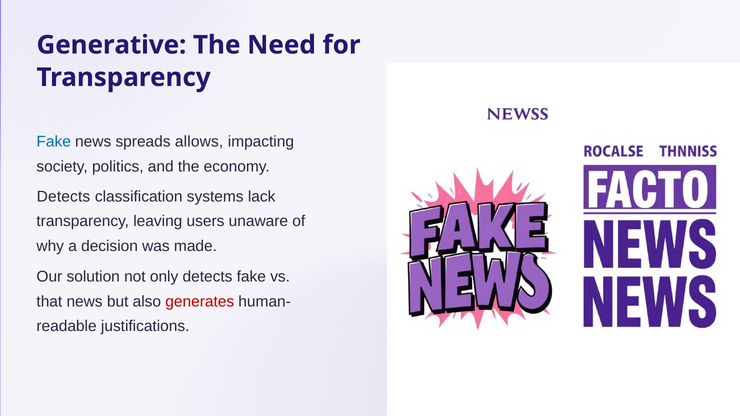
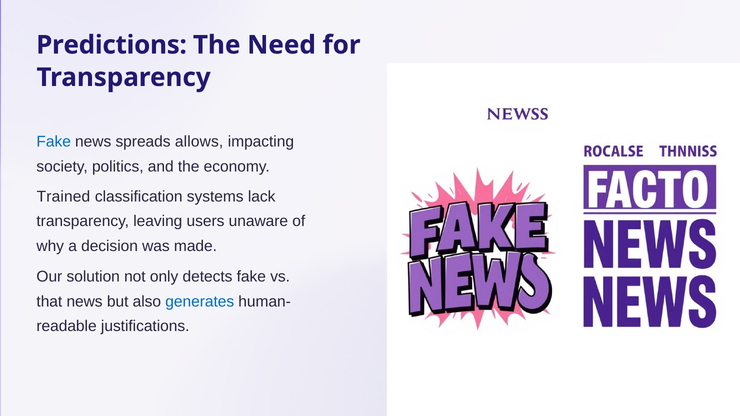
Generative: Generative -> Predictions
Detects at (63, 197): Detects -> Trained
generates colour: red -> blue
